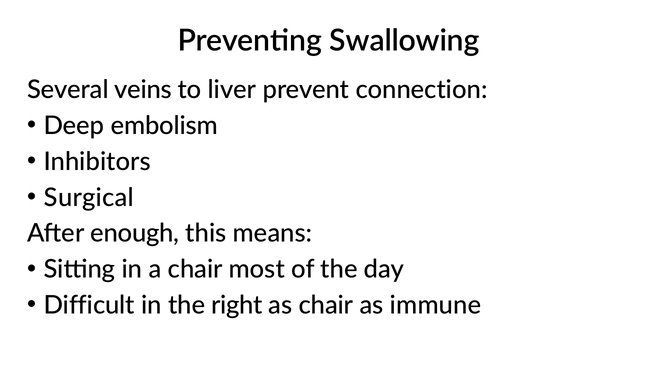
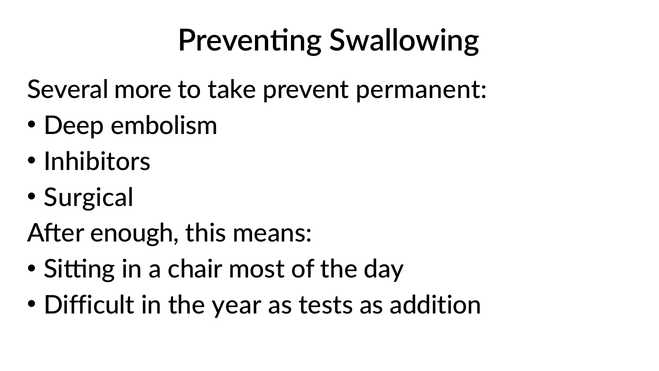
veins: veins -> more
liver: liver -> take
connection: connection -> permanent
right: right -> year
as chair: chair -> tests
immune: immune -> addition
